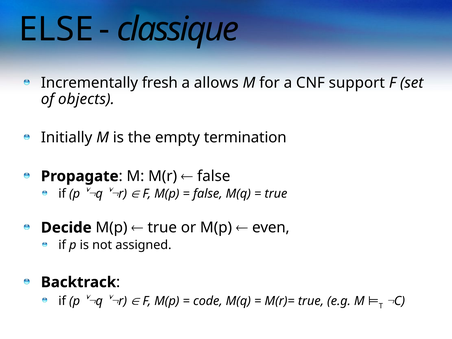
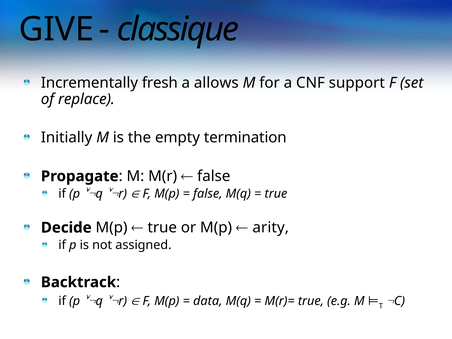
ELSE: ELSE -> GIVE
objects: objects -> replace
even: even -> arity
code: code -> data
